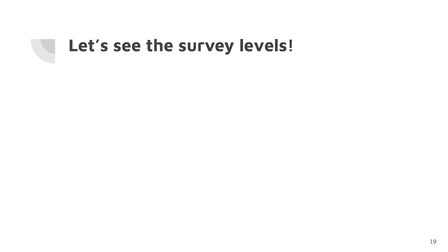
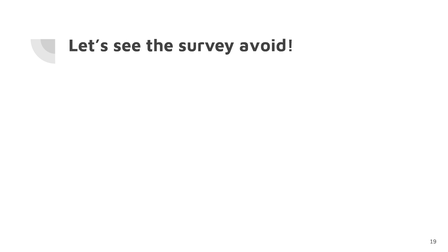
levels: levels -> avoid
